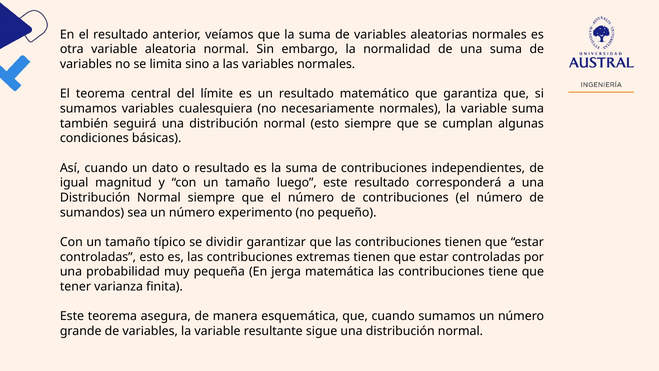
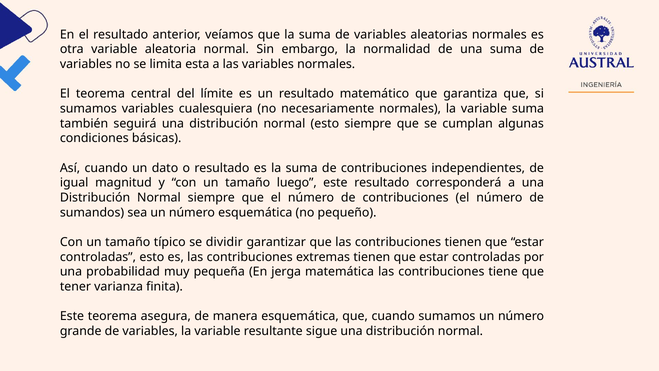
sino: sino -> esta
número experimento: experimento -> esquemática
